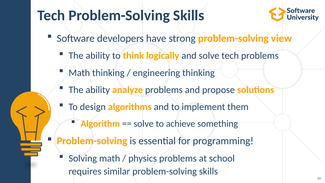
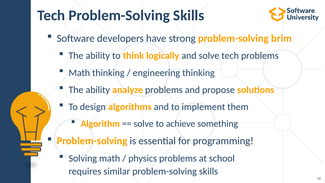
view: view -> brim
